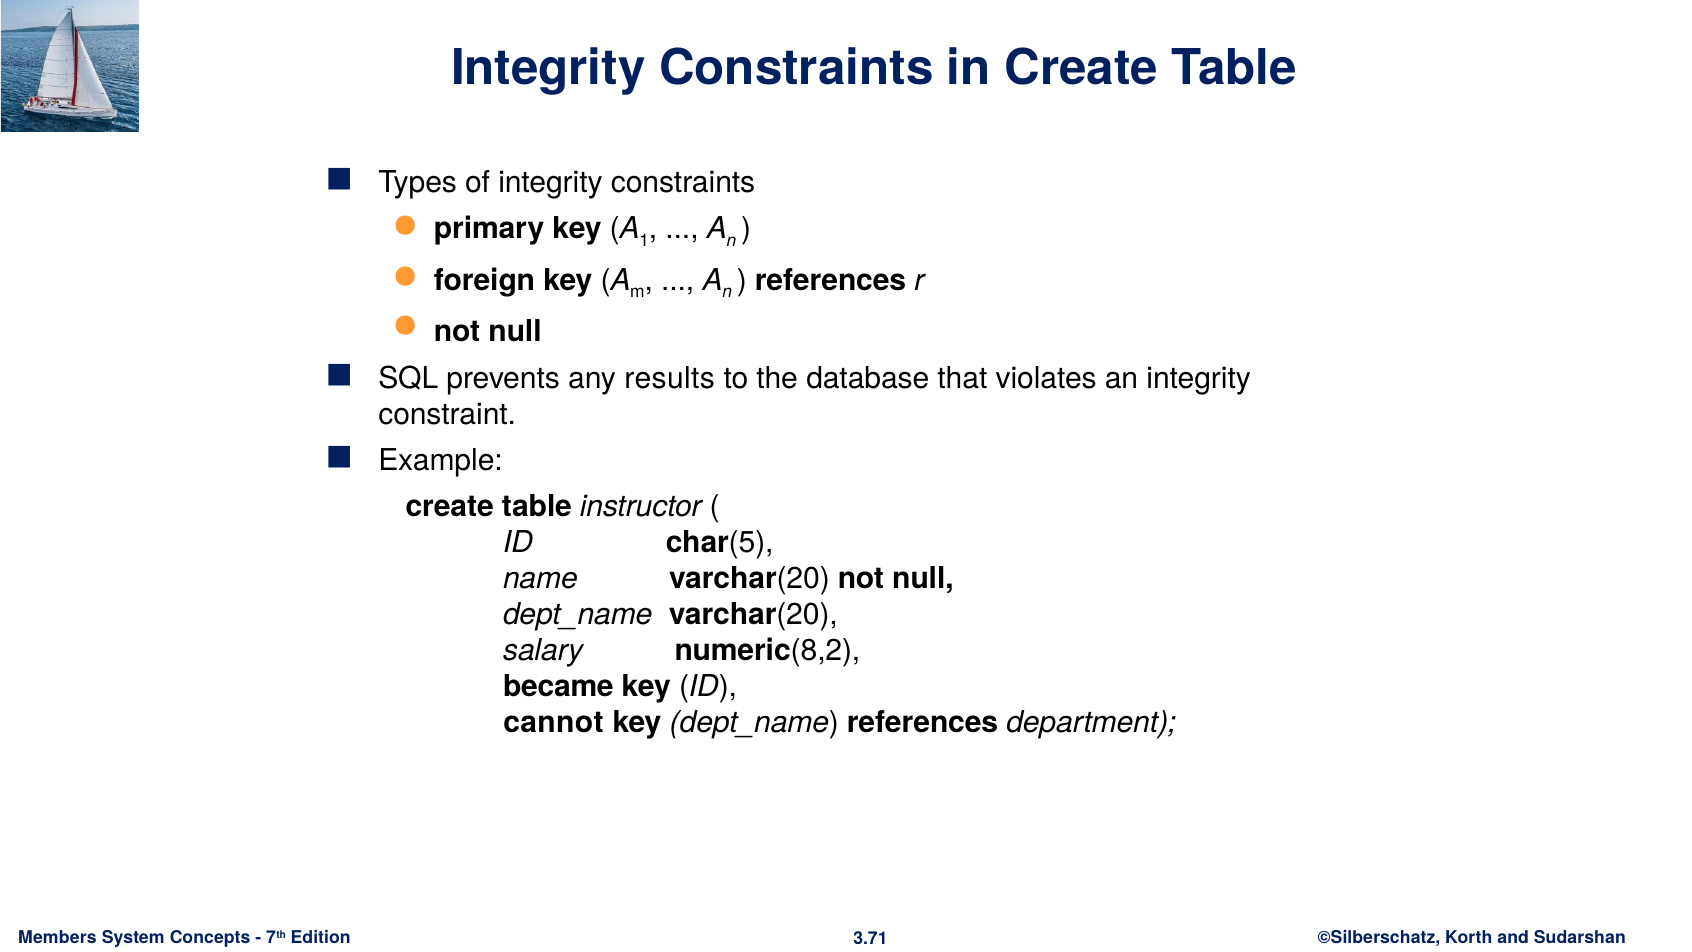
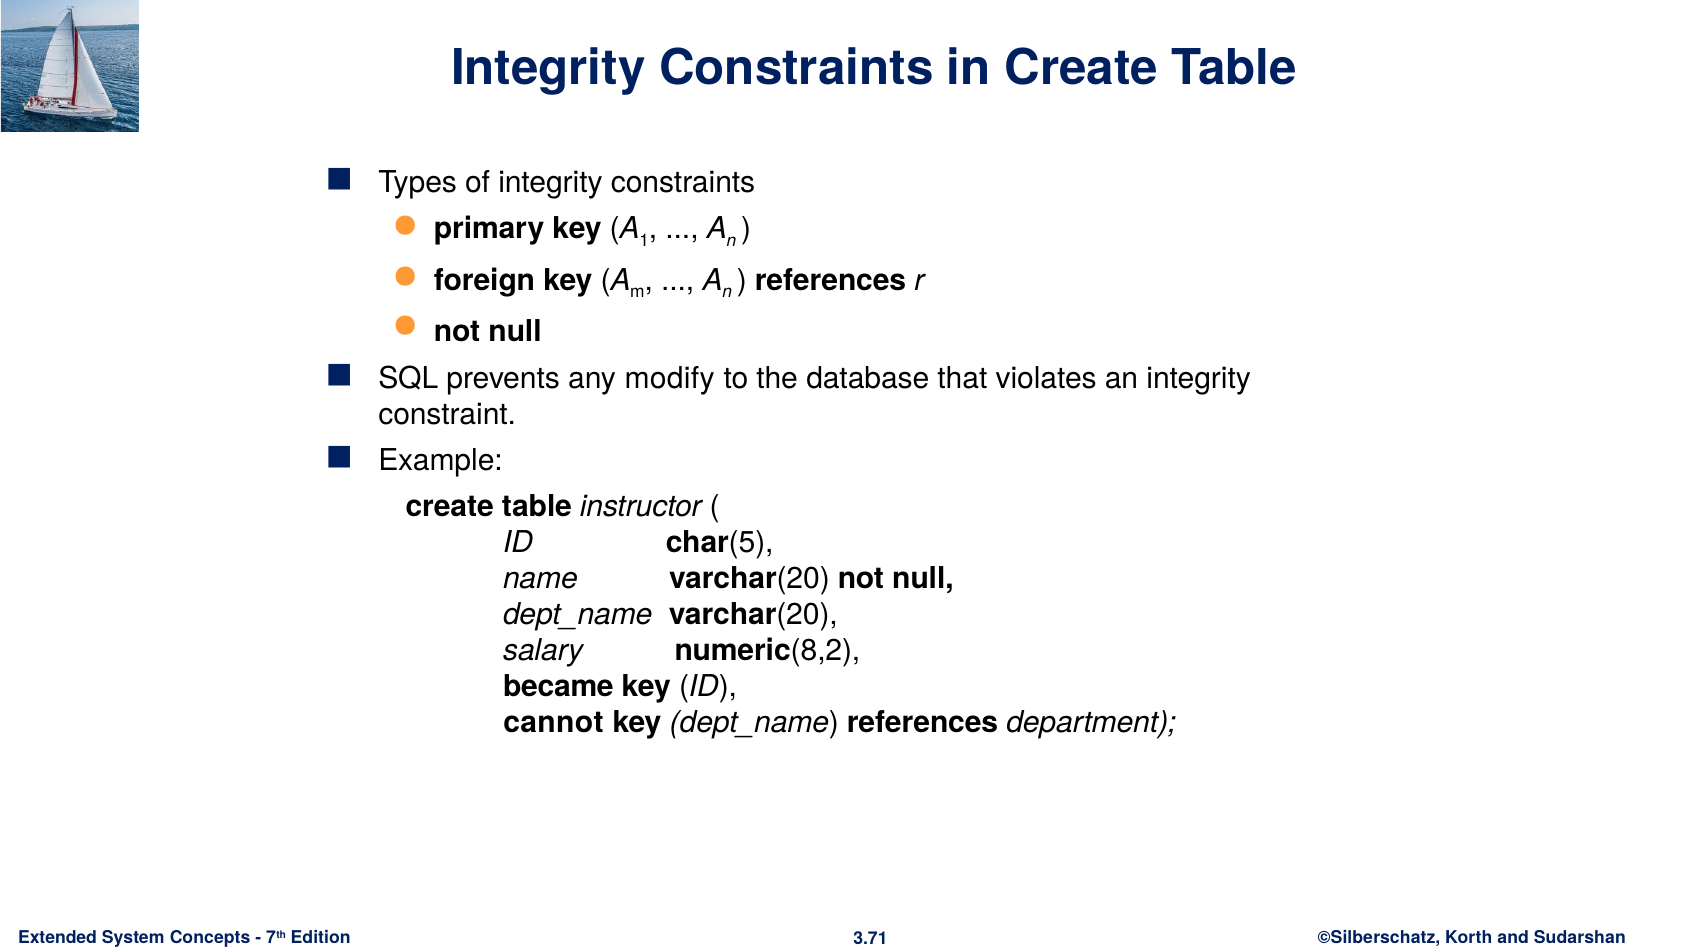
results: results -> modify
Members: Members -> Extended
